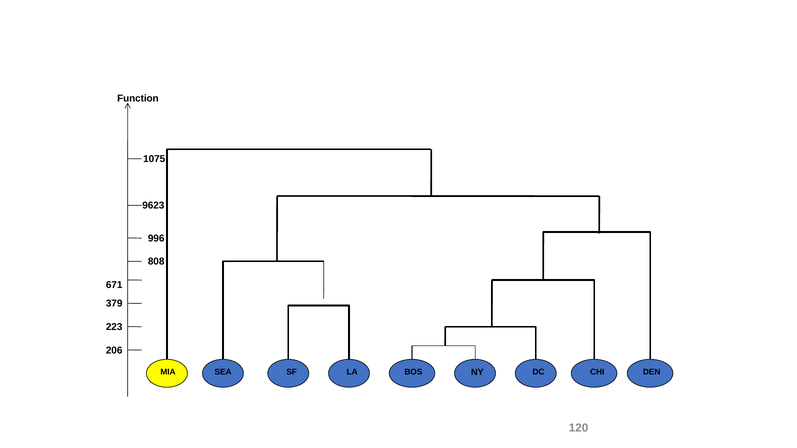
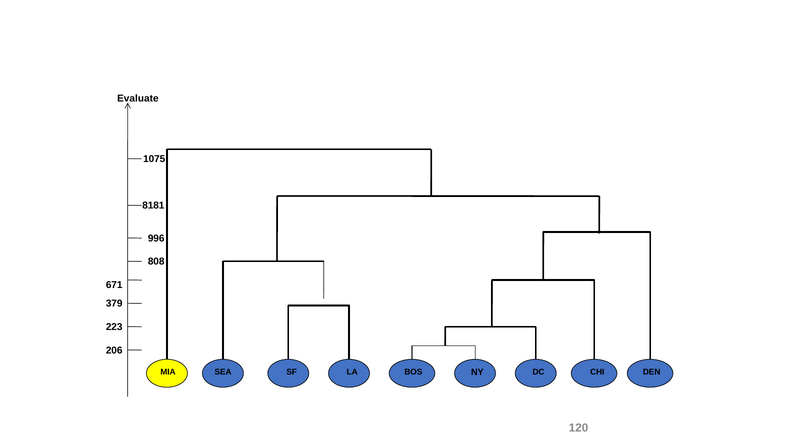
Function: Function -> Evaluate
9623: 9623 -> 8181
